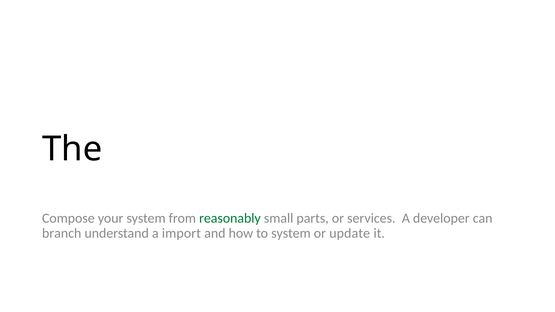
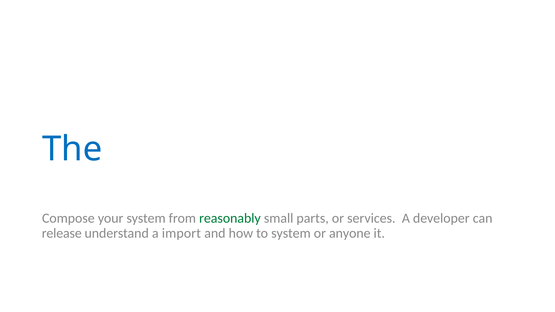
The colour: black -> blue
branch: branch -> release
update: update -> anyone
